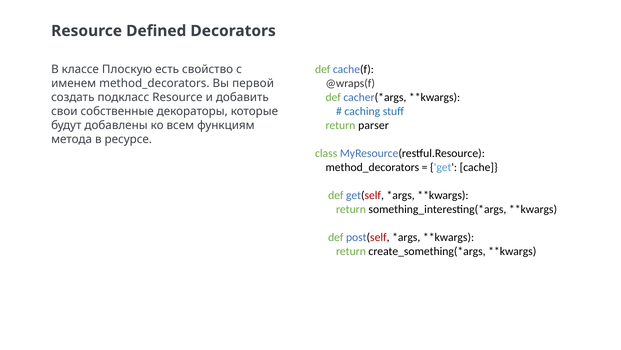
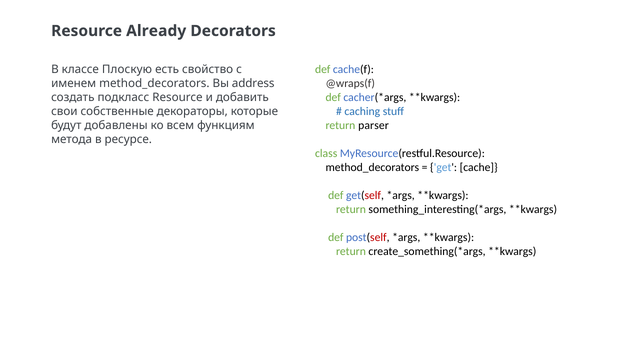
Defined: Defined -> Already
первой: первой -> address
